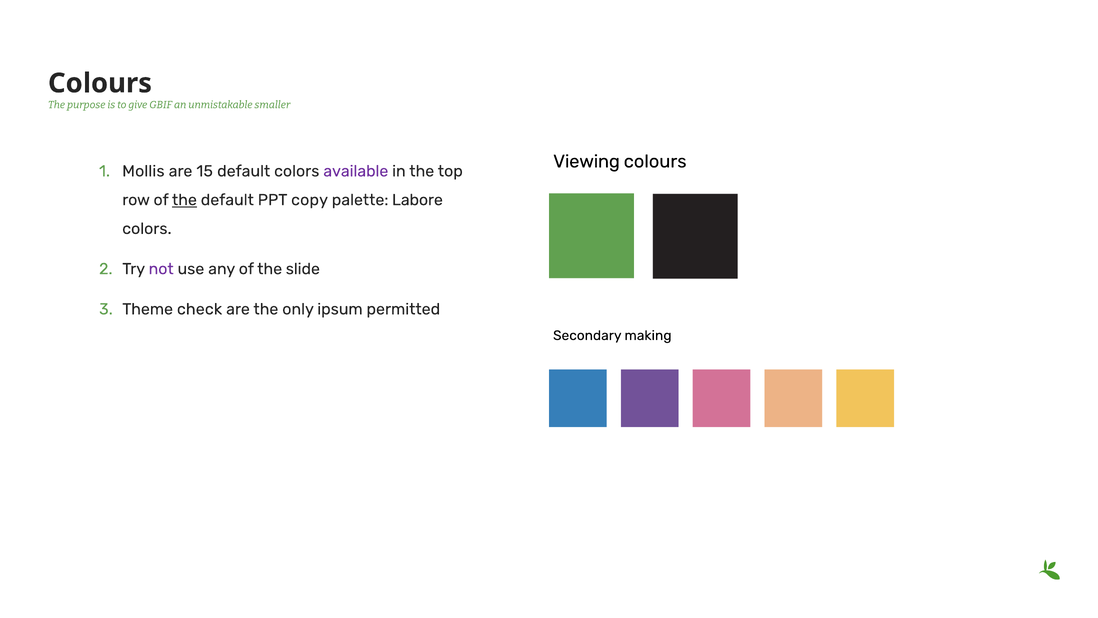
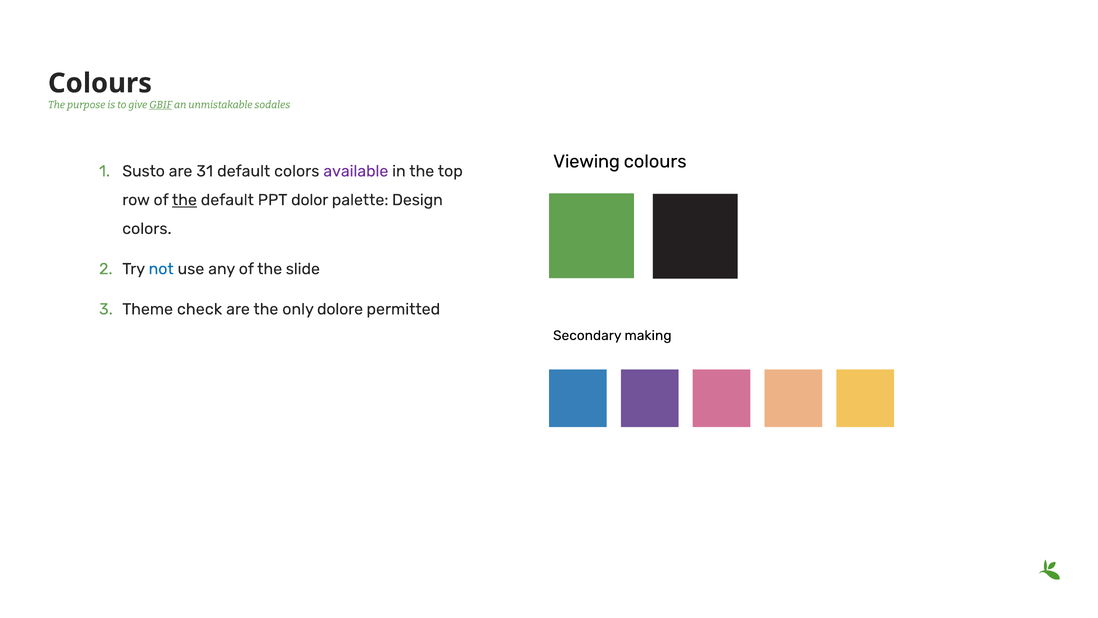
GBIF underline: none -> present
smaller: smaller -> sodales
Mollis: Mollis -> Susto
15: 15 -> 31
copy: copy -> dolor
Labore: Labore -> Design
not colour: purple -> blue
ipsum: ipsum -> dolore
